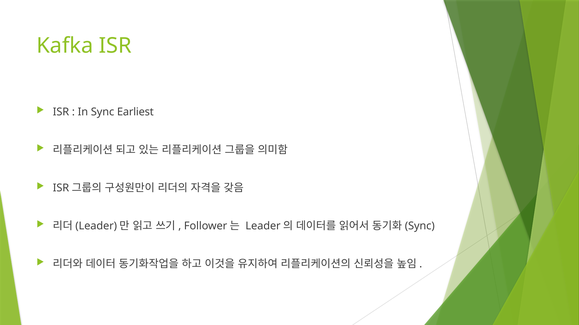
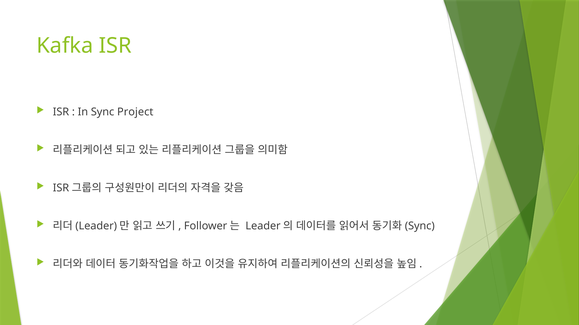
Earliest: Earliest -> Project
